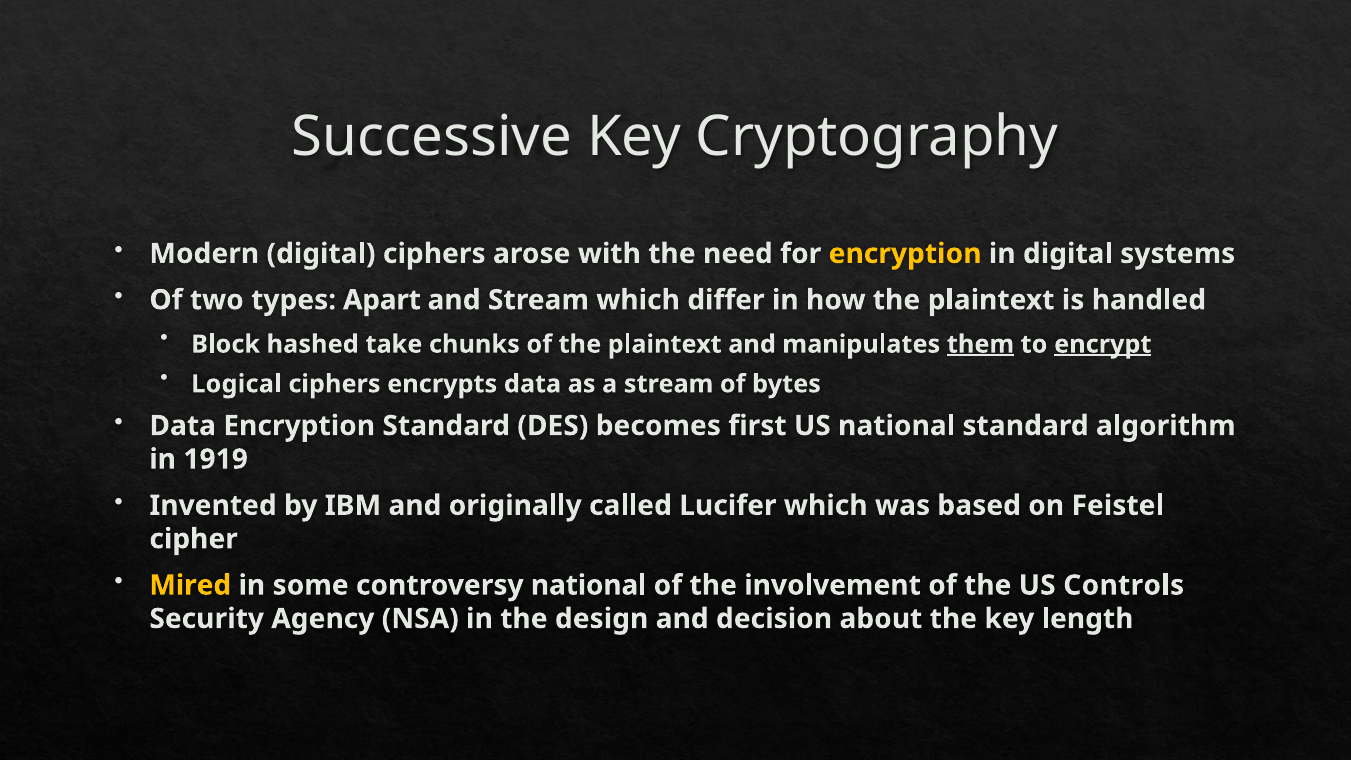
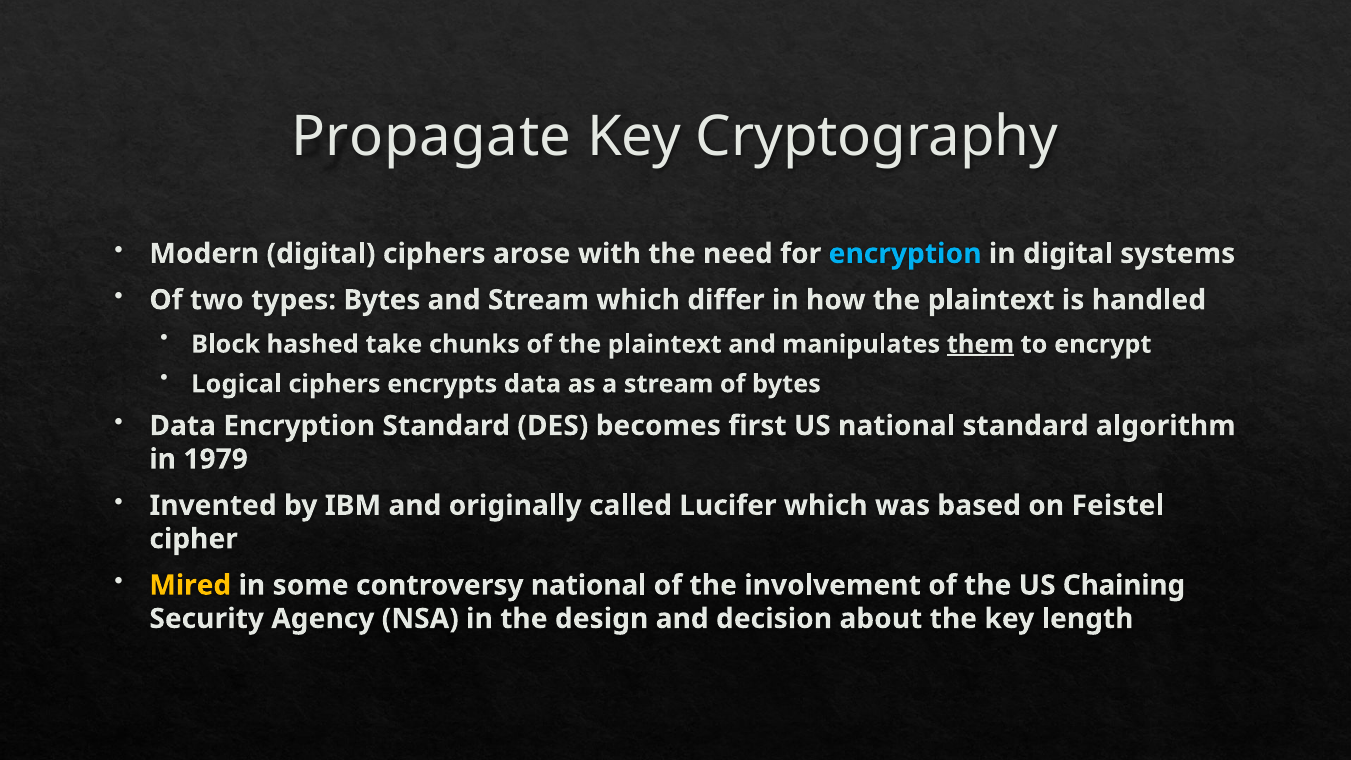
Successive: Successive -> Propagate
encryption at (905, 254) colour: yellow -> light blue
types Apart: Apart -> Bytes
encrypt underline: present -> none
1919: 1919 -> 1979
Controls: Controls -> Chaining
